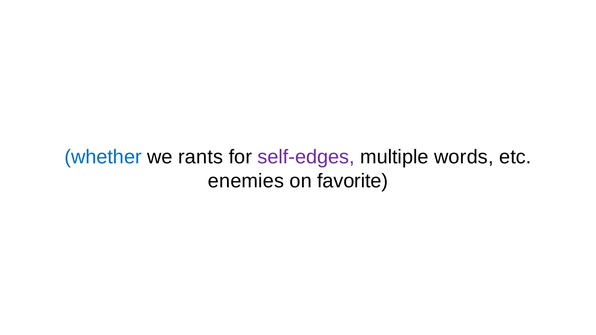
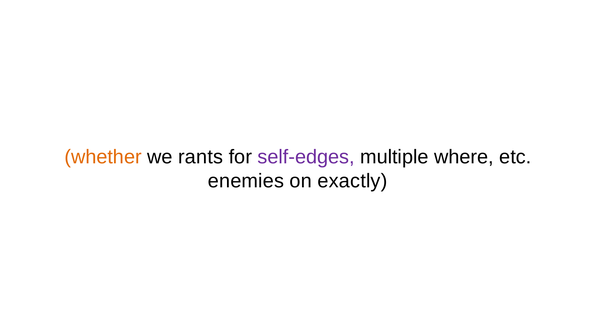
whether colour: blue -> orange
words: words -> where
favorite: favorite -> exactly
